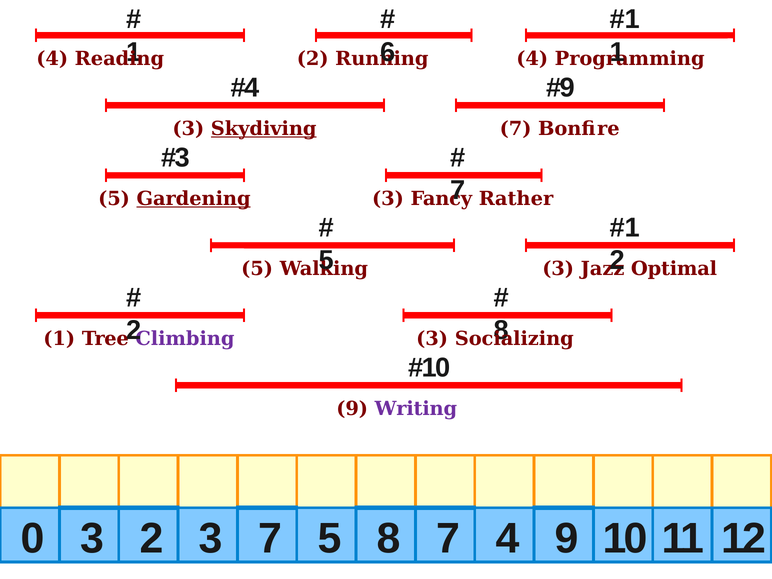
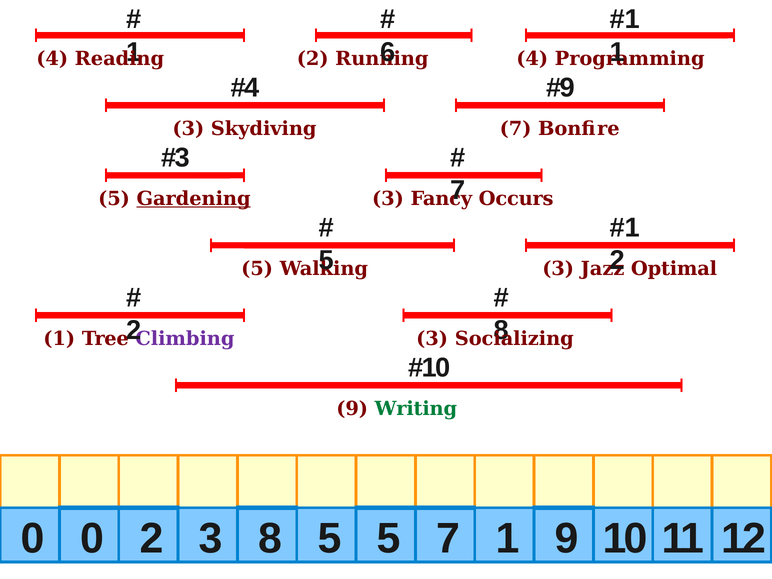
Skydiving underline: present -> none
Rather: Rather -> Occurs
Writing colour: purple -> green
0 3: 3 -> 0
3 7: 7 -> 8
5 8: 8 -> 5
7 4: 4 -> 1
